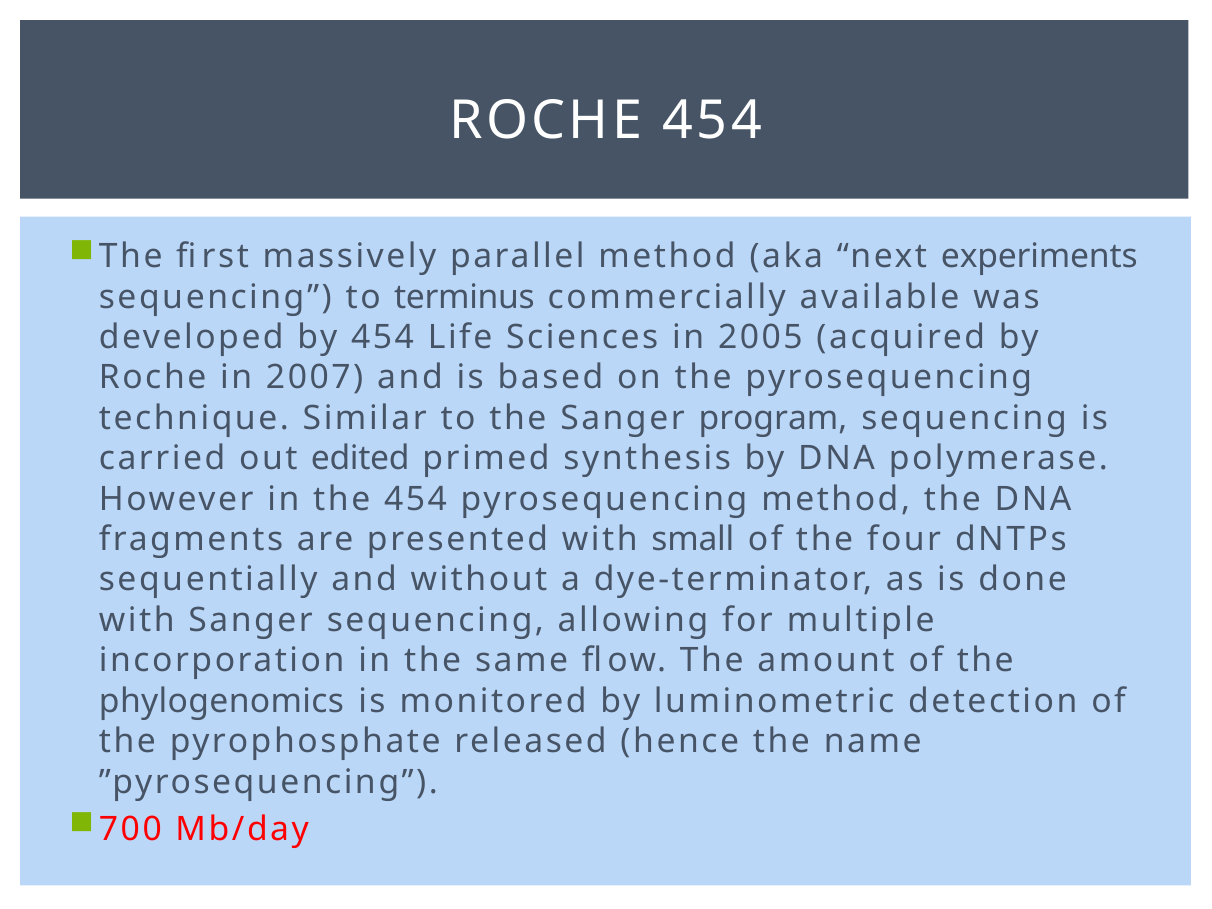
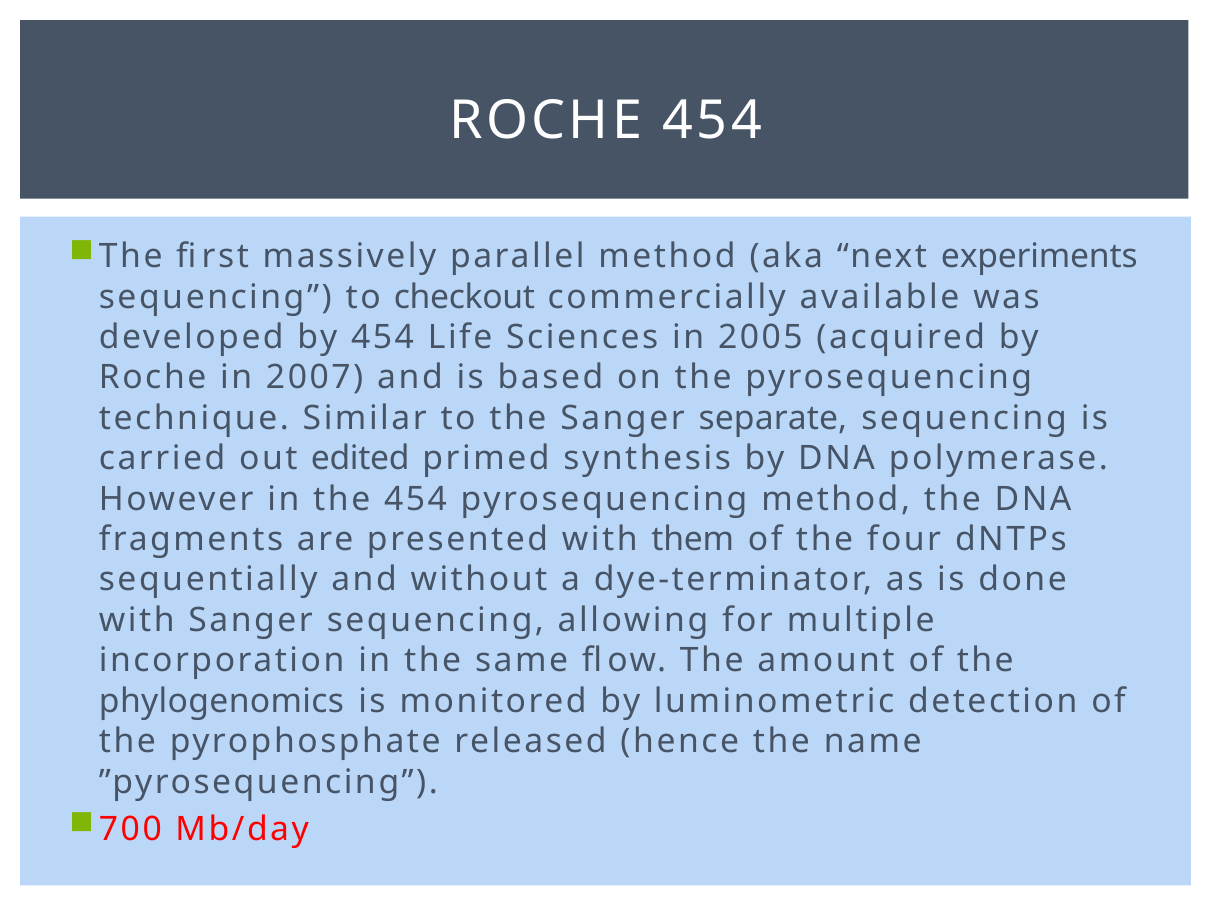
terminus: terminus -> checkout
program: program -> separate
small: small -> them
